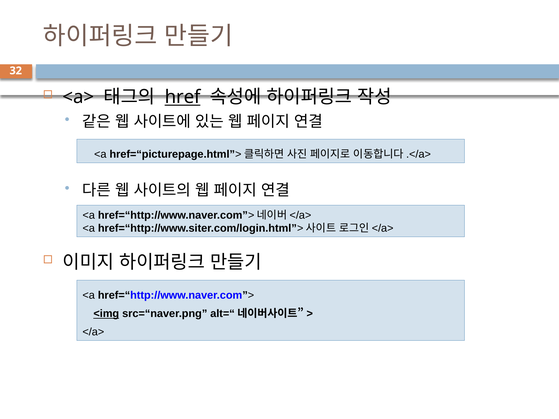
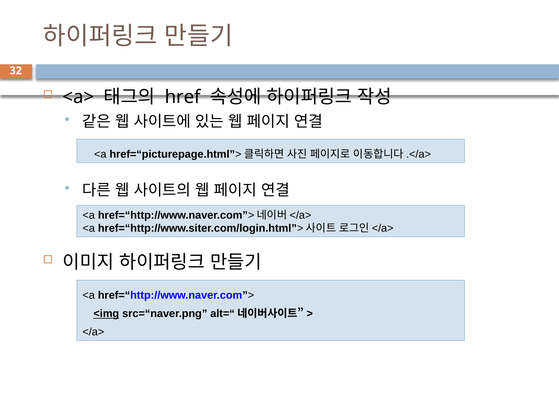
href underline: present -> none
